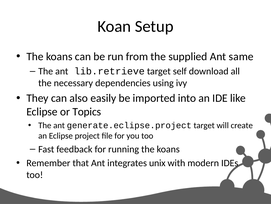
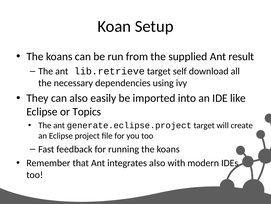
same: same -> result
integrates unix: unix -> also
